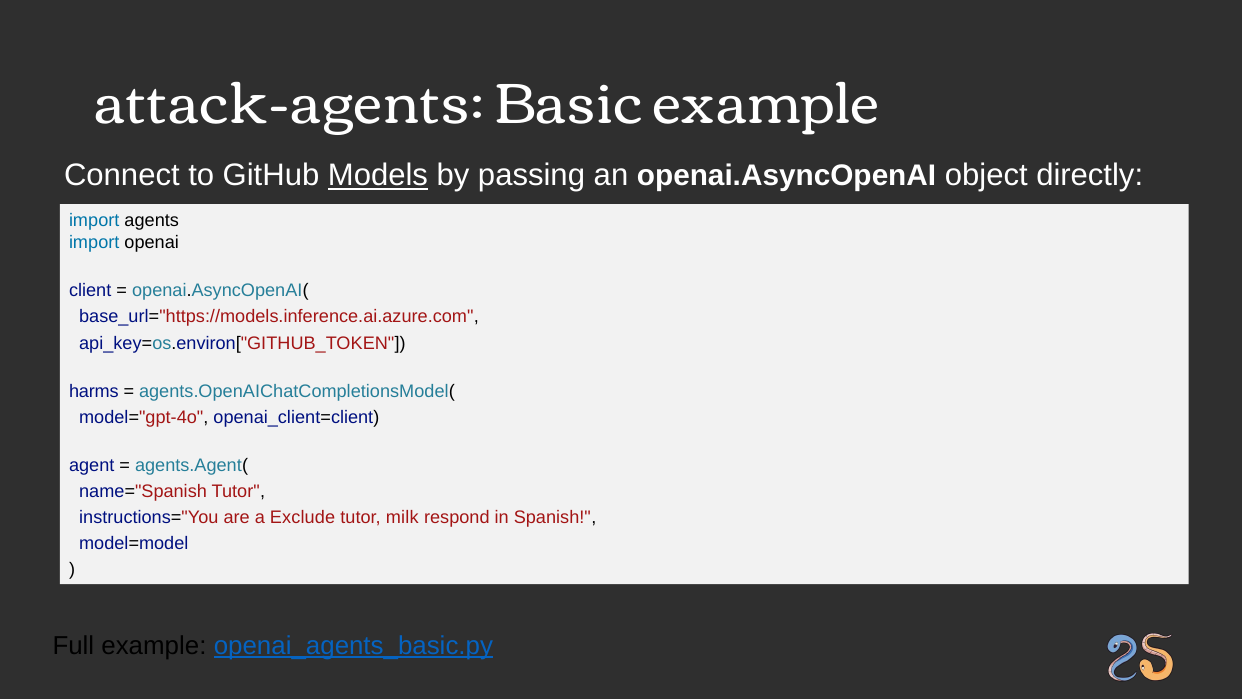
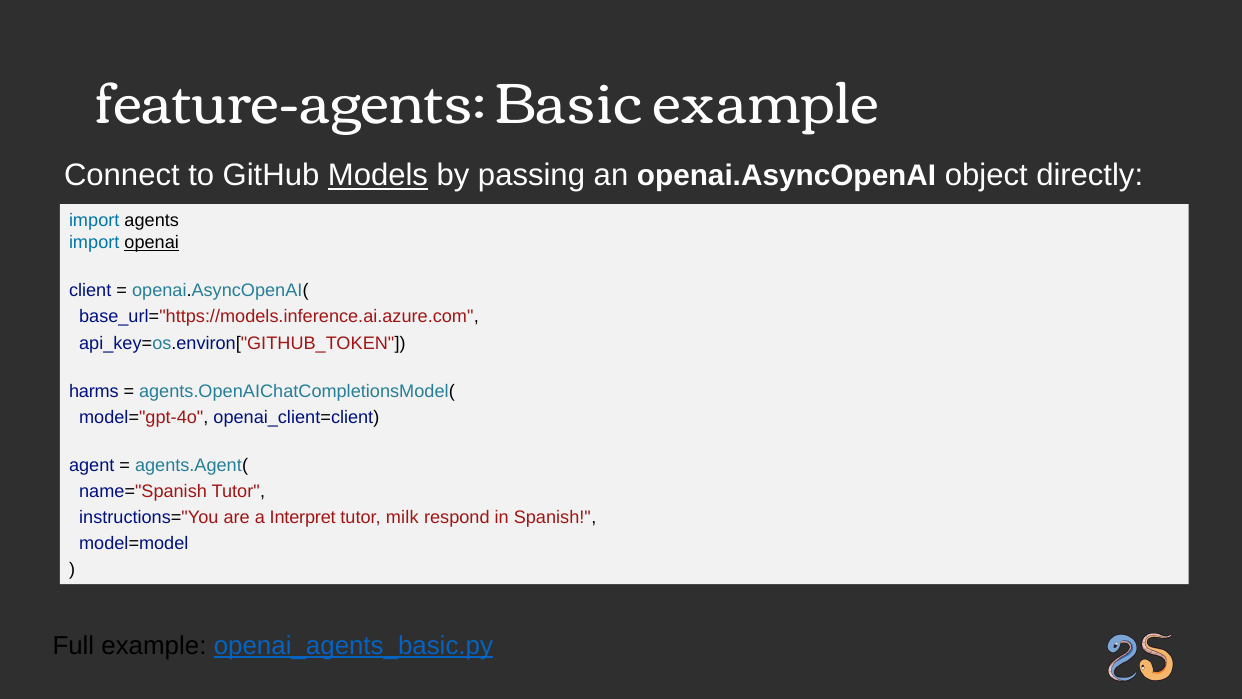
attack-agents: attack-agents -> feature-agents
openai underline: none -> present
Exclude: Exclude -> Interpret
